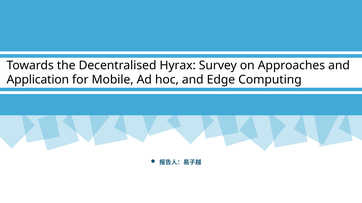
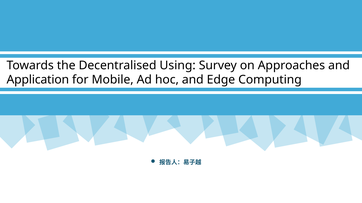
Hyrax: Hyrax -> Using
